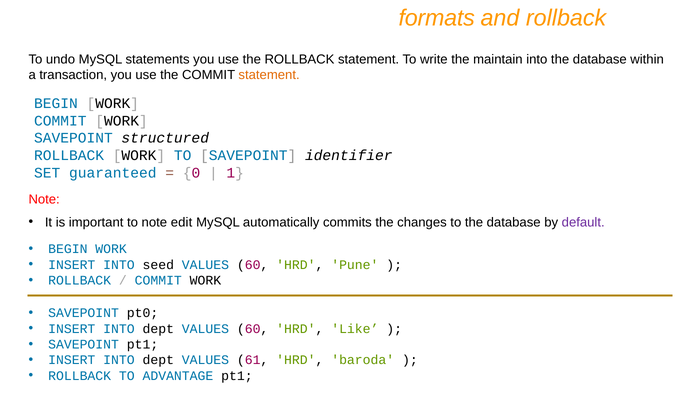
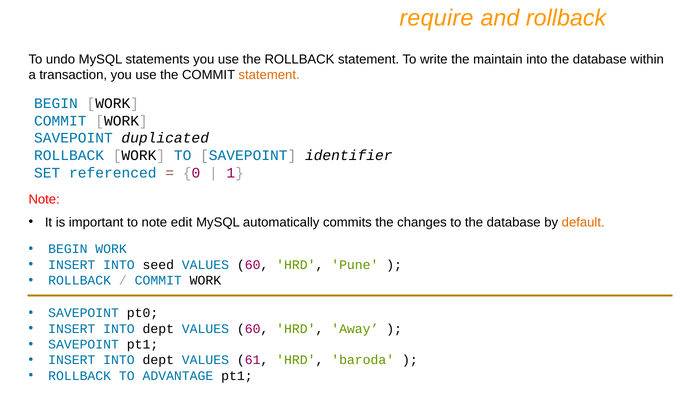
formats: formats -> require
structured: structured -> duplicated
guaranteed: guaranteed -> referenced
default colour: purple -> orange
Like: Like -> Away
